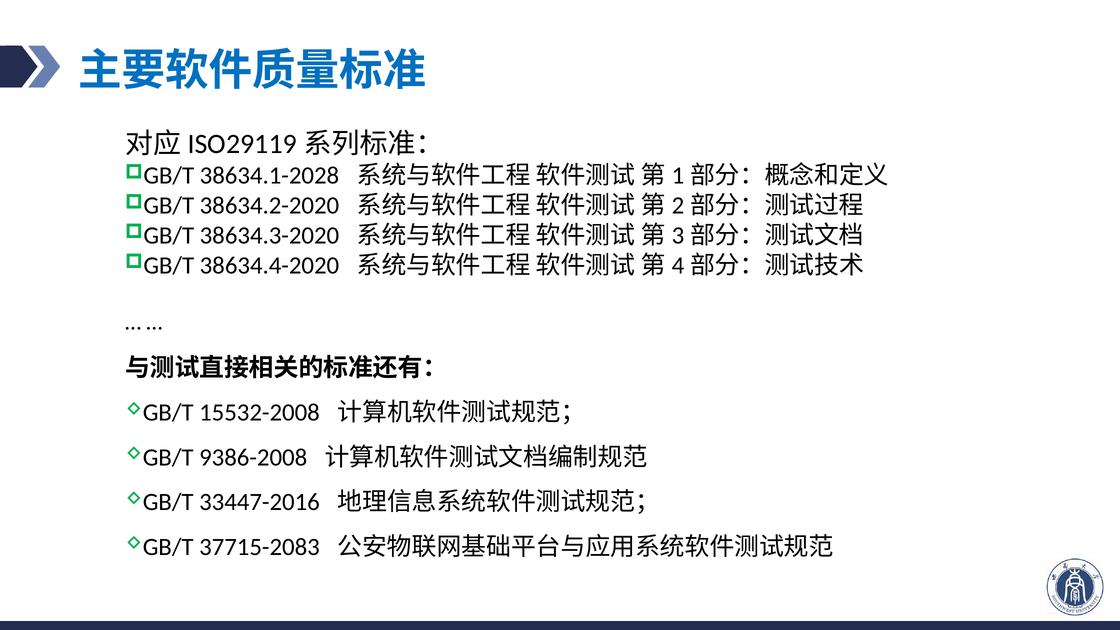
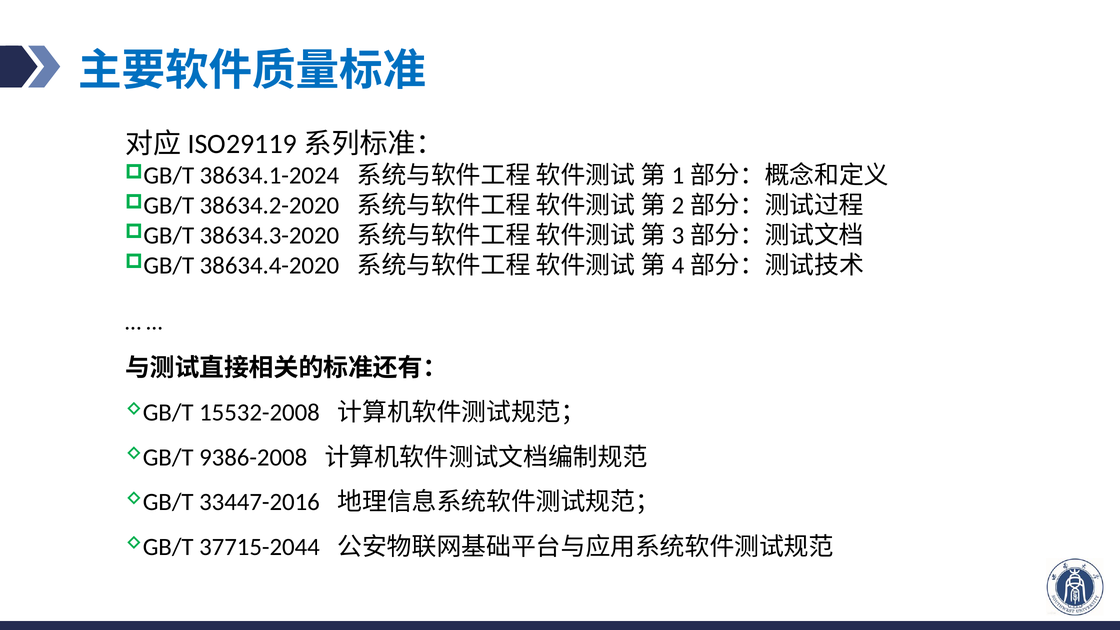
38634.1-2028: 38634.1-2028 -> 38634.1-2024
37715-2083: 37715-2083 -> 37715-2044
